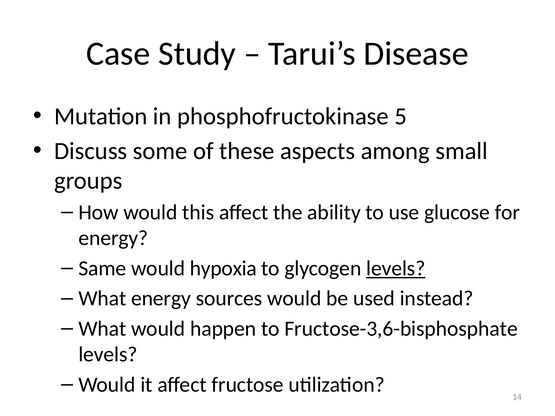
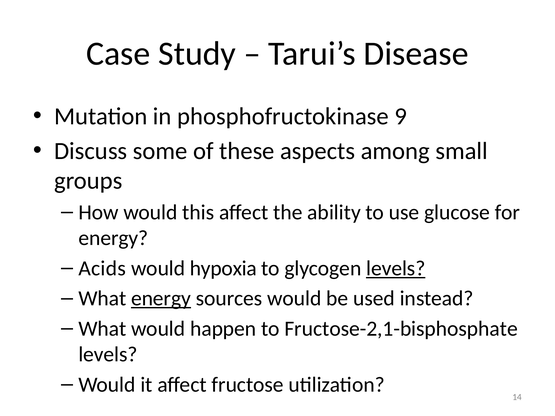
5: 5 -> 9
Same: Same -> Acids
energy at (161, 299) underline: none -> present
Fructose-3,6-bisphosphate: Fructose-3,6-bisphosphate -> Fructose-2,1-bisphosphate
